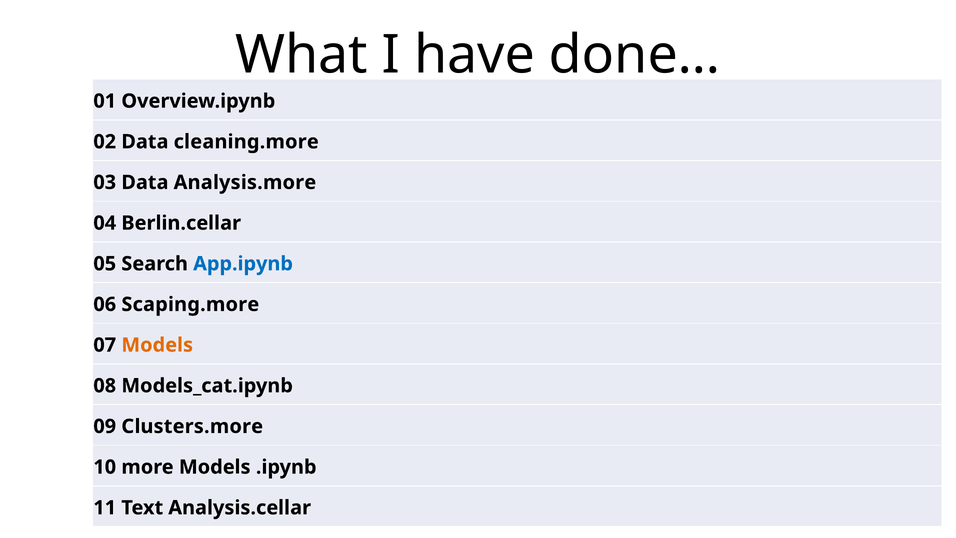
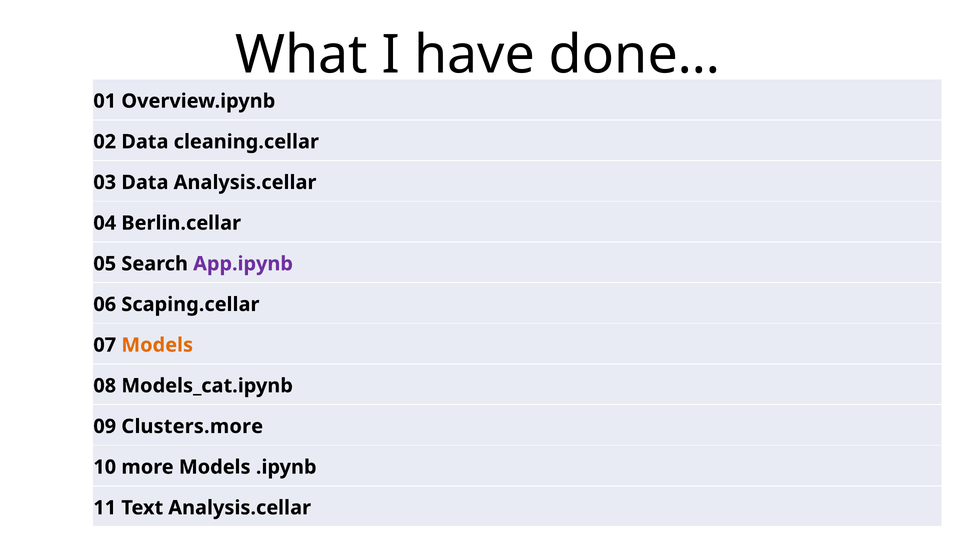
cleaning.more: cleaning.more -> cleaning.cellar
Data Analysis.more: Analysis.more -> Analysis.cellar
App.ipynb colour: blue -> purple
Scaping.more: Scaping.more -> Scaping.cellar
